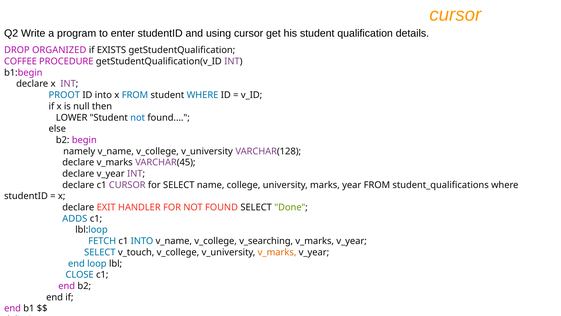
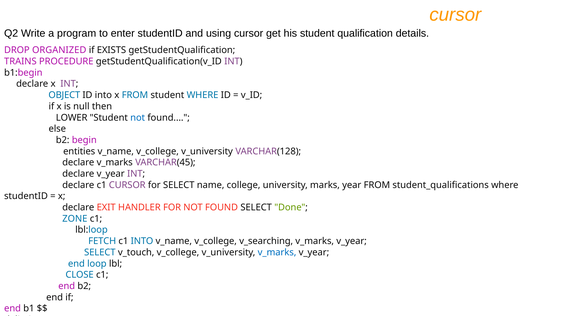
COFFEE: COFFEE -> TRAINS
PROOT: PROOT -> OBJECT
namely: namely -> entities
ADDS: ADDS -> ZONE
v_marks at (277, 252) colour: orange -> blue
